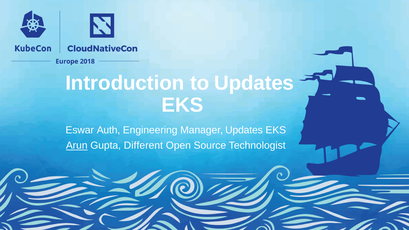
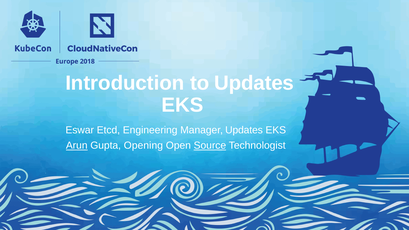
Auth: Auth -> Etcd
Different: Different -> Opening
Source underline: none -> present
